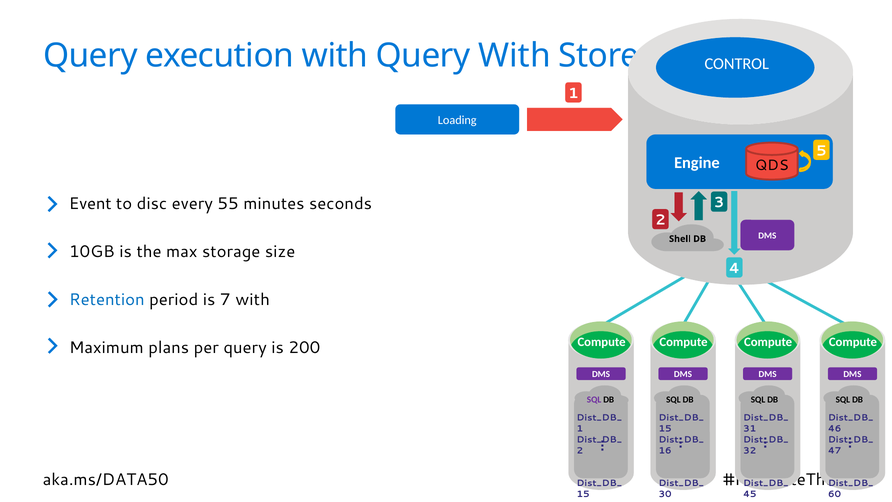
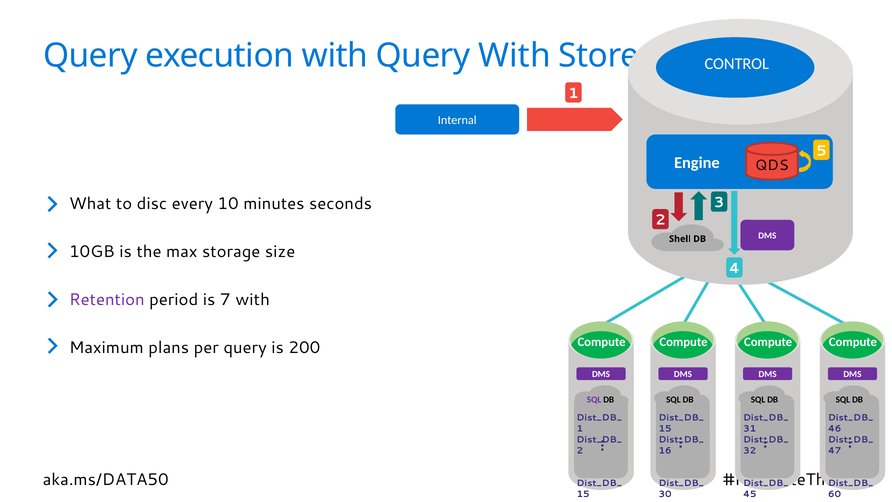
Loading: Loading -> Internal
Event: Event -> What
55: 55 -> 10
Retention colour: blue -> purple
